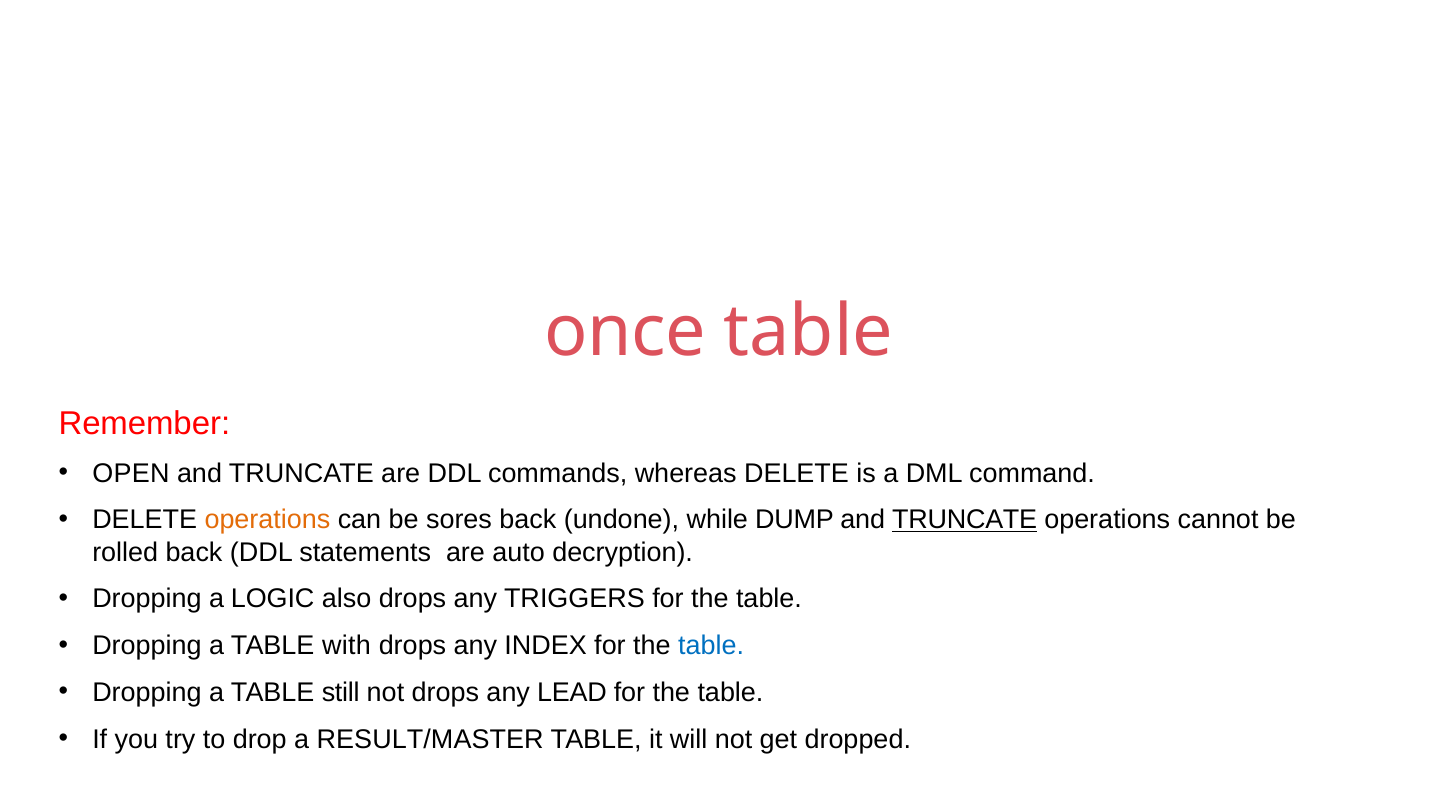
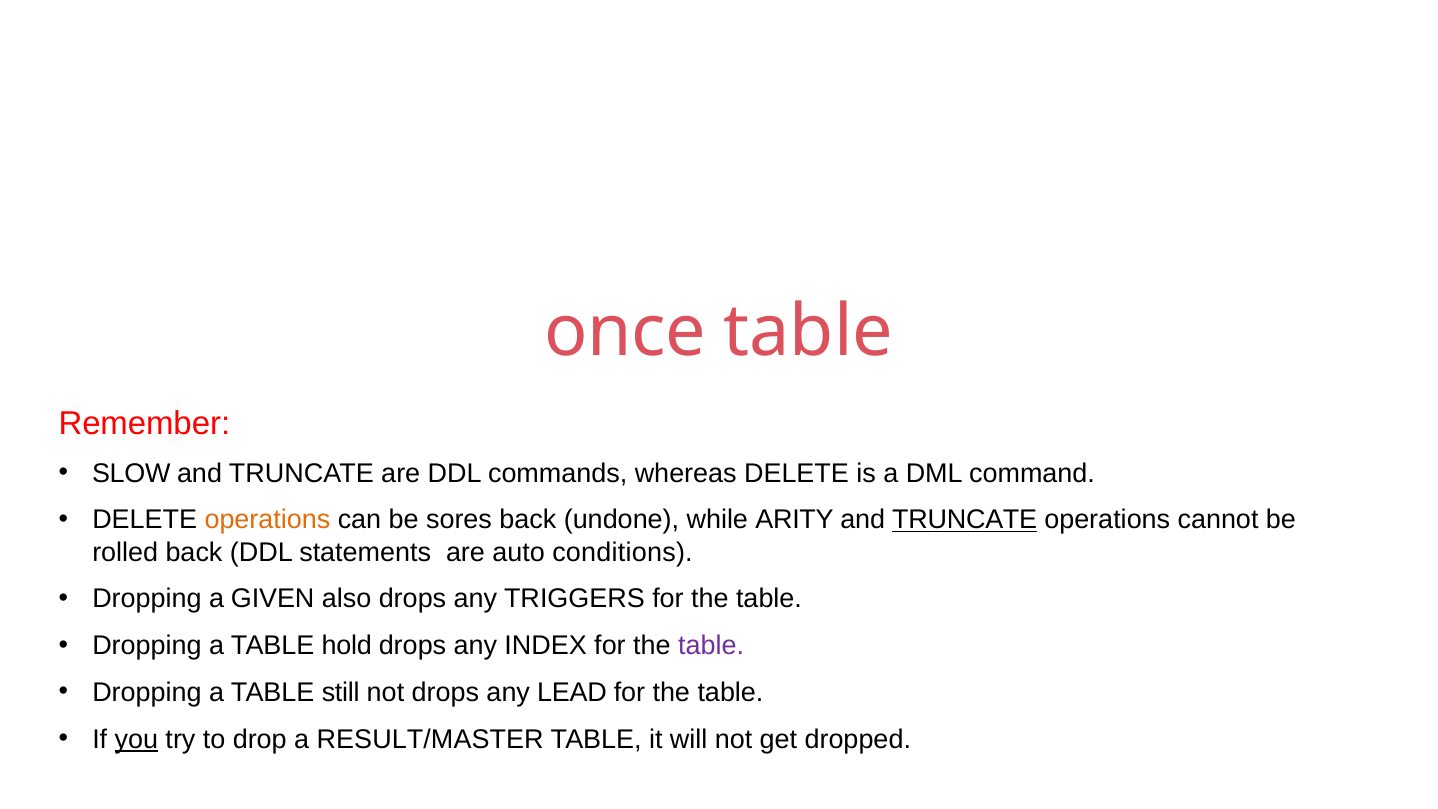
OPEN: OPEN -> SLOW
DUMP: DUMP -> ARITY
decryption: decryption -> conditions
LOGIC: LOGIC -> GIVEN
with: with -> hold
table at (711, 646) colour: blue -> purple
you underline: none -> present
